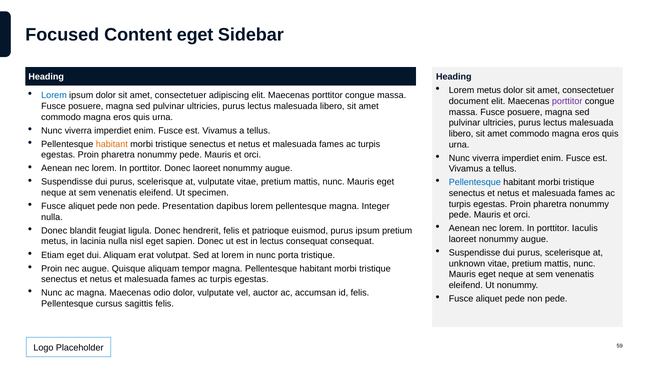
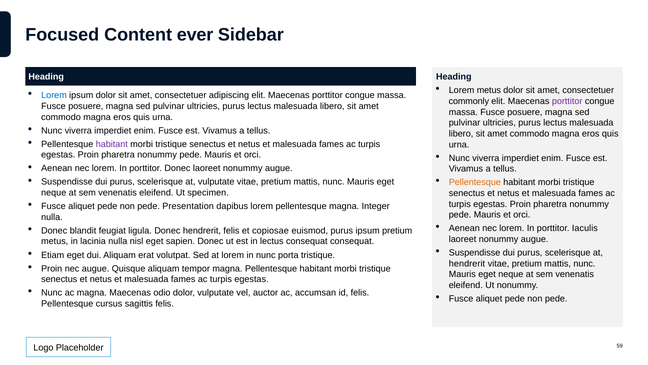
Content eget: eget -> ever
document: document -> commonly
habitant at (112, 144) colour: orange -> purple
Pellentesque at (475, 182) colour: blue -> orange
patrioque: patrioque -> copiosae
unknown at (467, 263): unknown -> hendrerit
